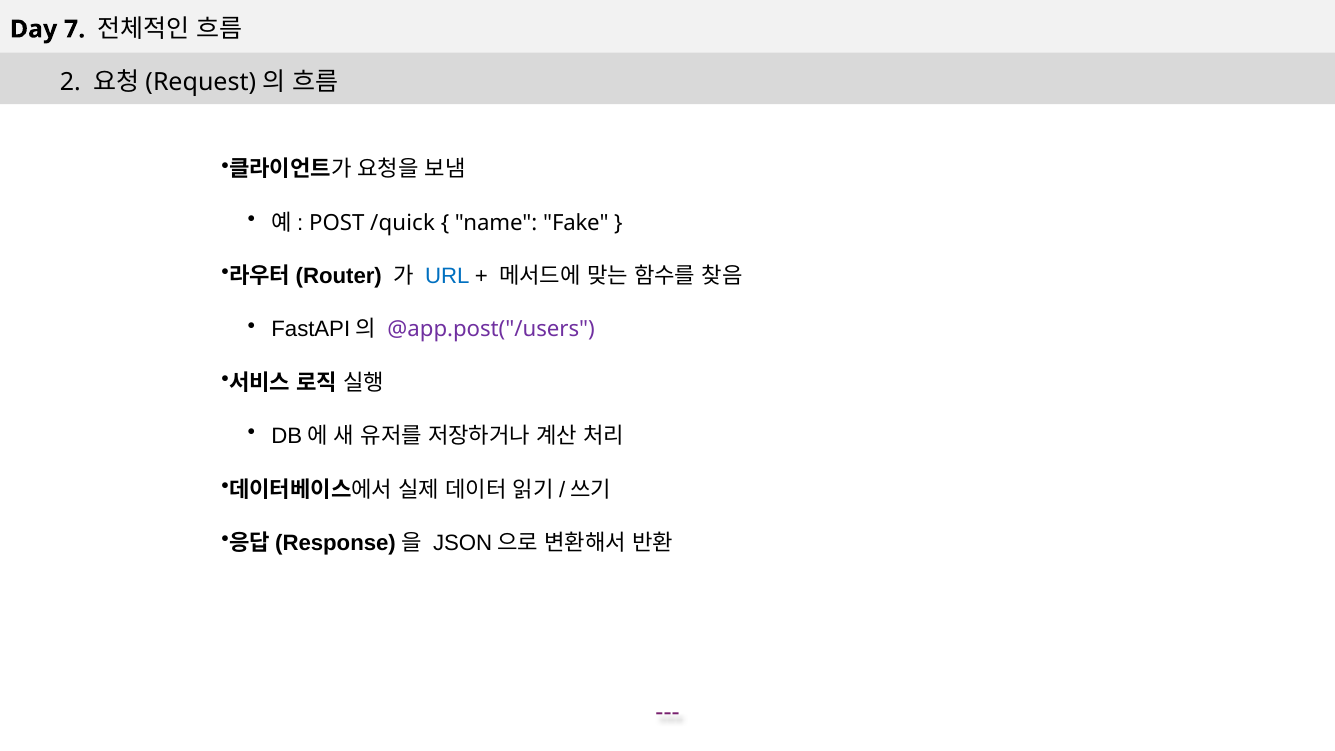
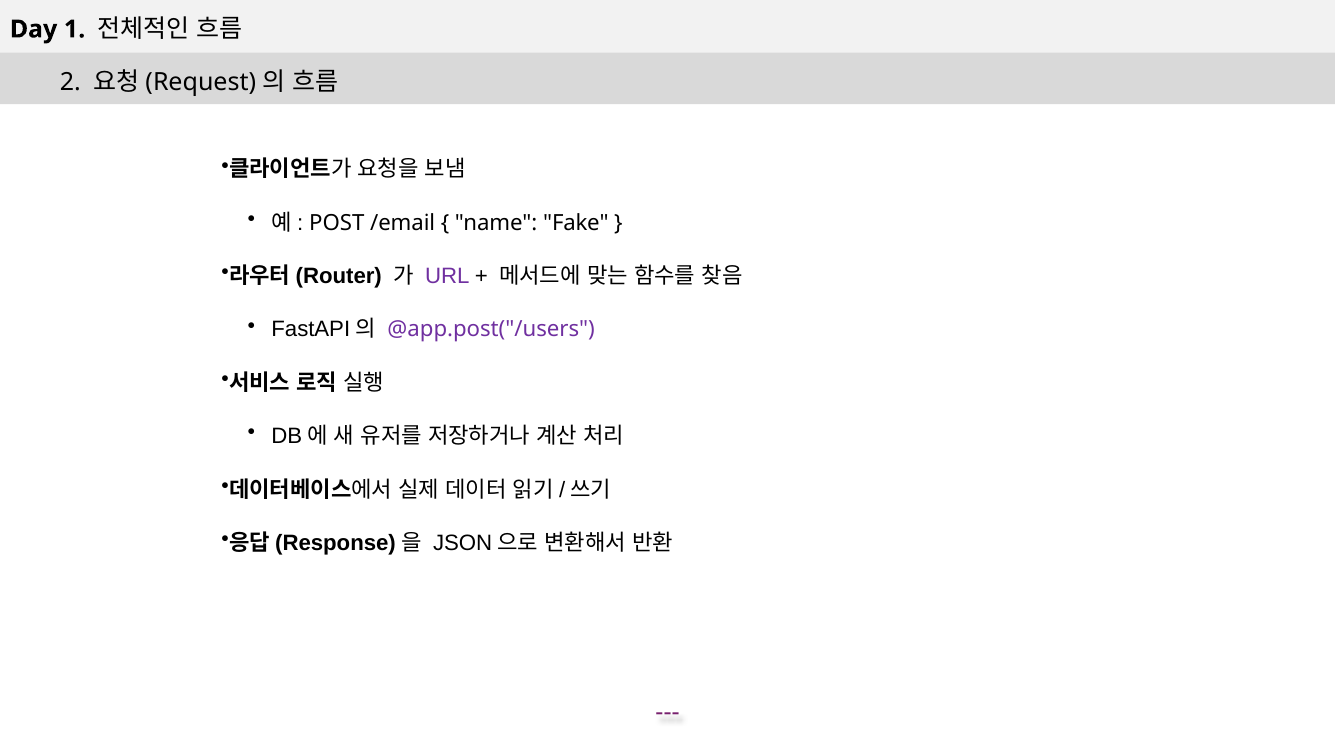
7: 7 -> 1
/quick: /quick -> /email
URL colour: blue -> purple
